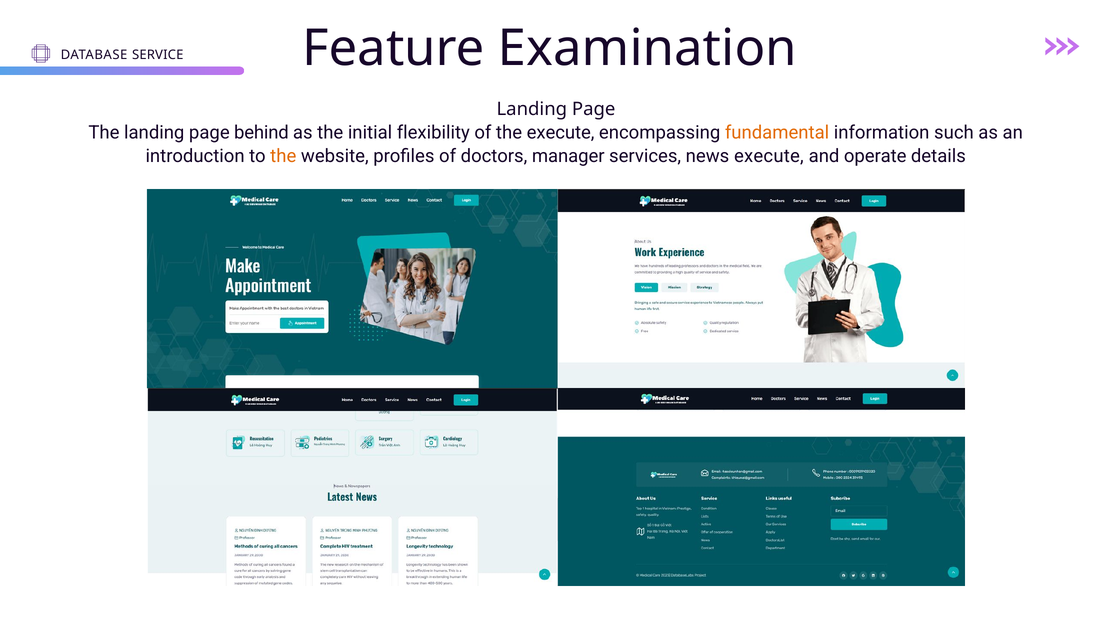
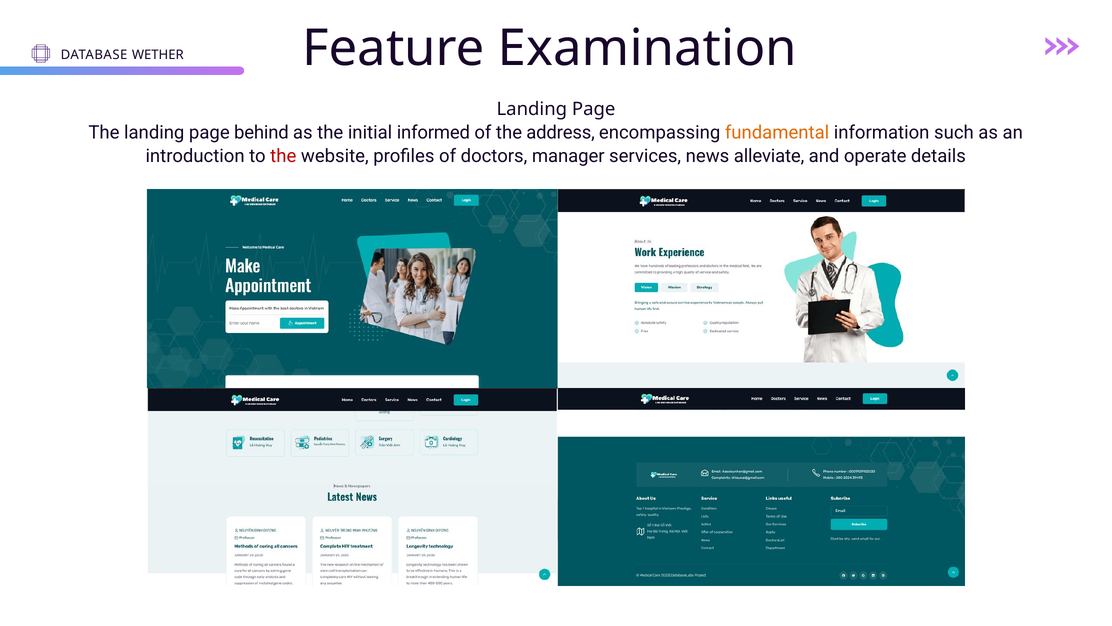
SERVICE: SERVICE -> WETHER
flexibility: flexibility -> informed
the execute: execute -> address
the at (283, 156) colour: orange -> red
news execute: execute -> alleviate
